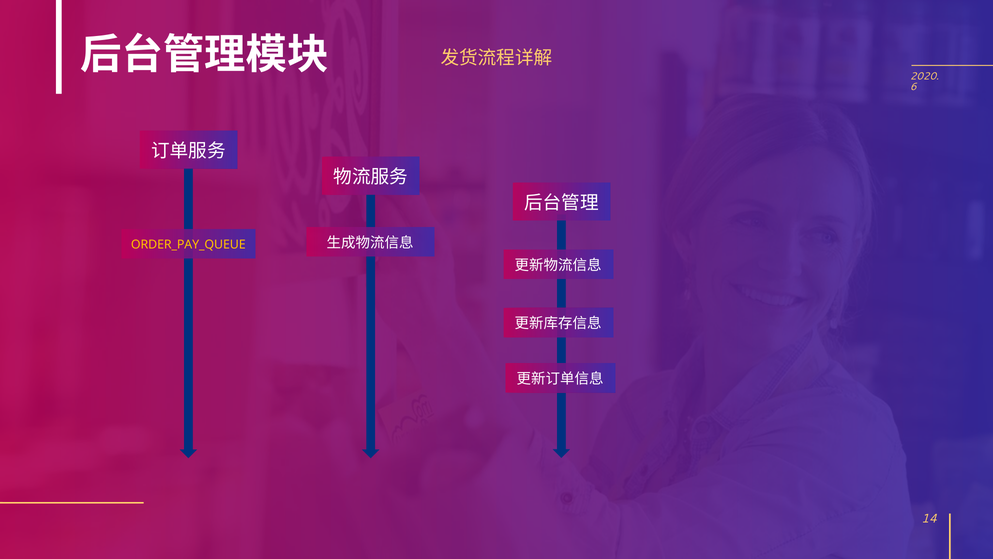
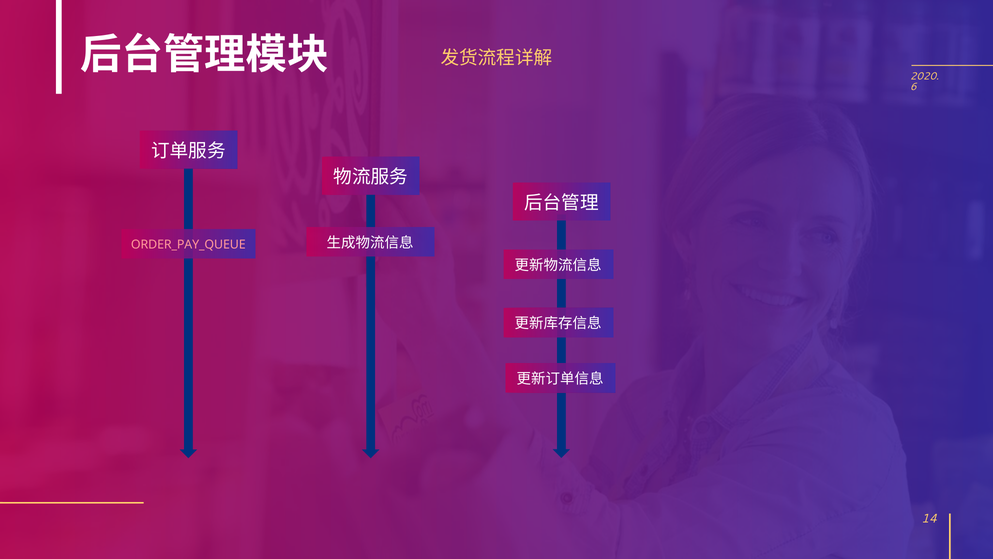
ORDER_PAY_QUEUE colour: yellow -> pink
